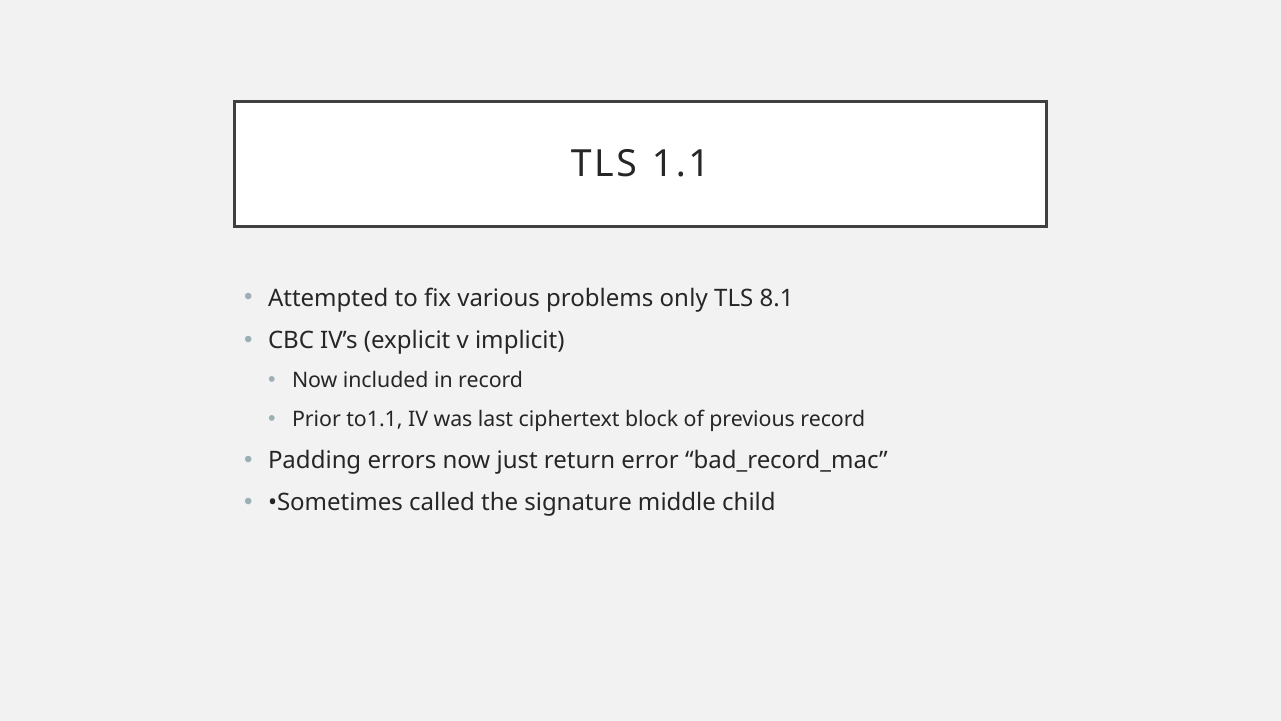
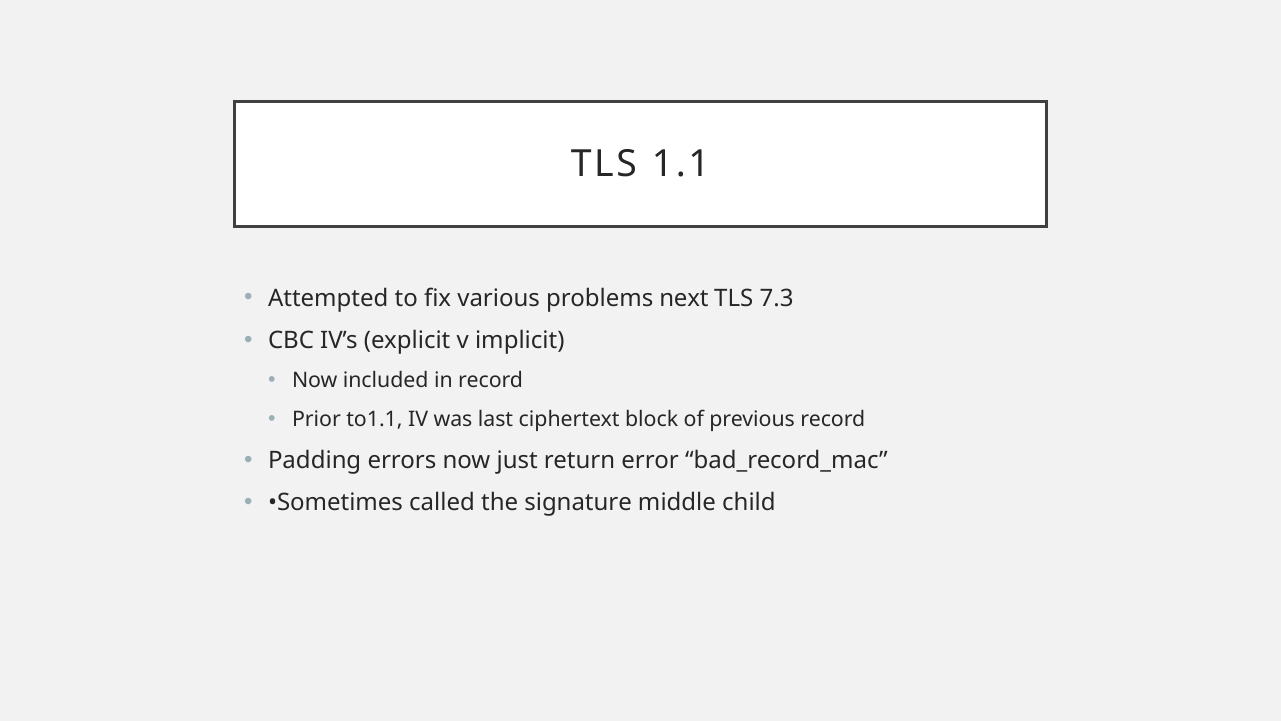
only: only -> next
8.1: 8.1 -> 7.3
